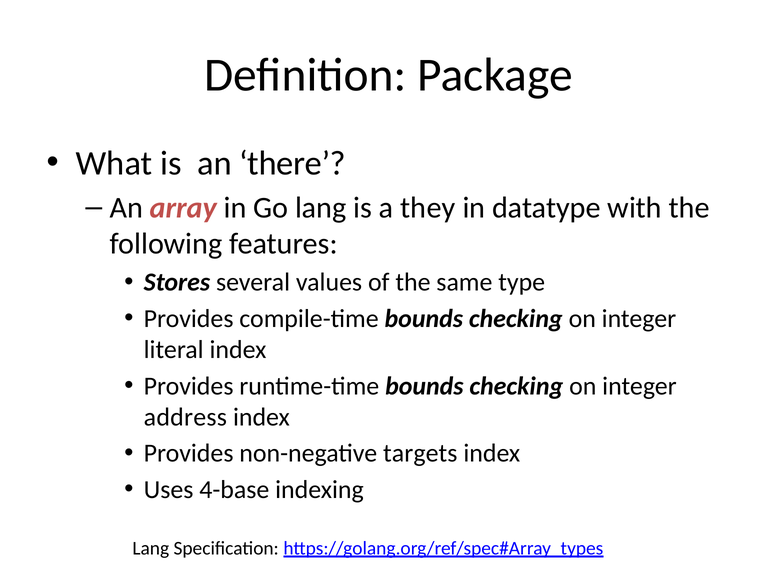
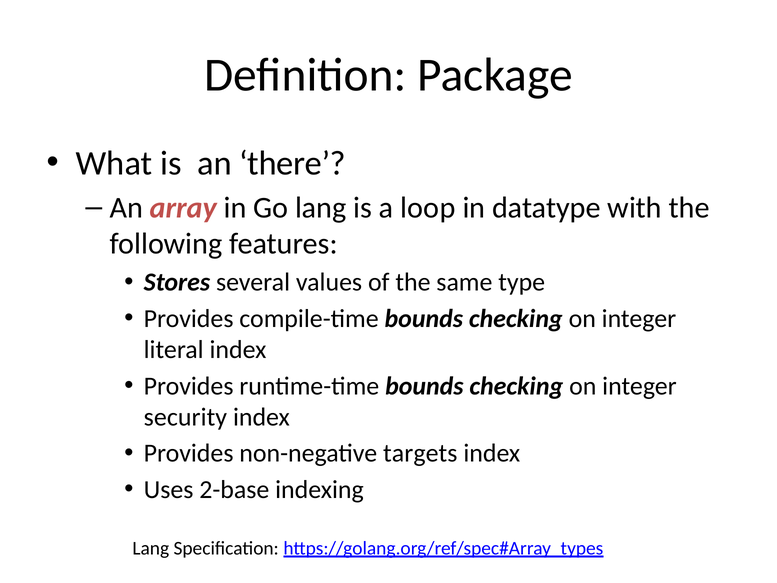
they: they -> loop
address: address -> security
4-base: 4-base -> 2-base
